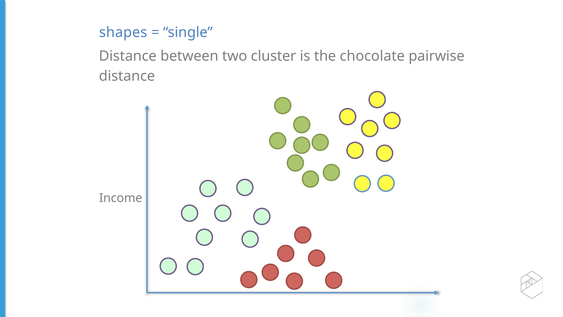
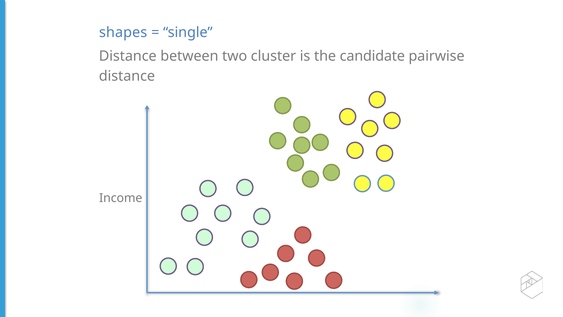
chocolate: chocolate -> candidate
